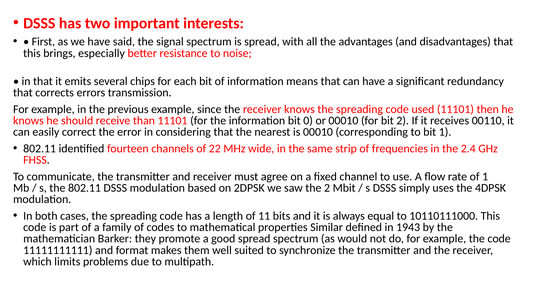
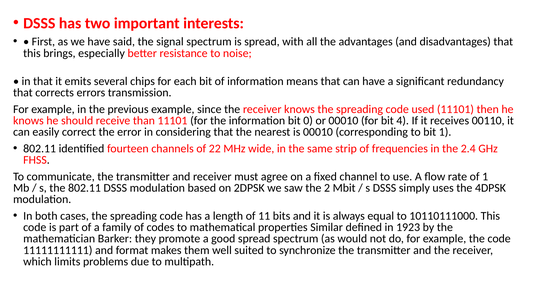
bit 2: 2 -> 4
1943: 1943 -> 1923
